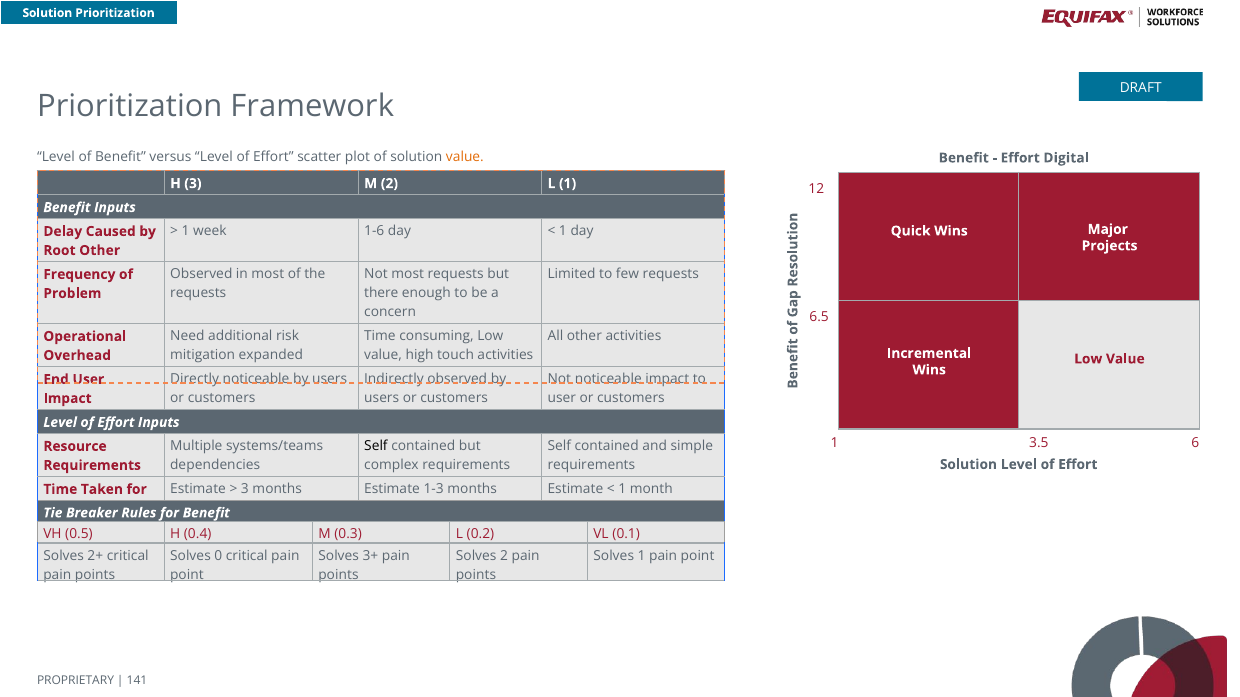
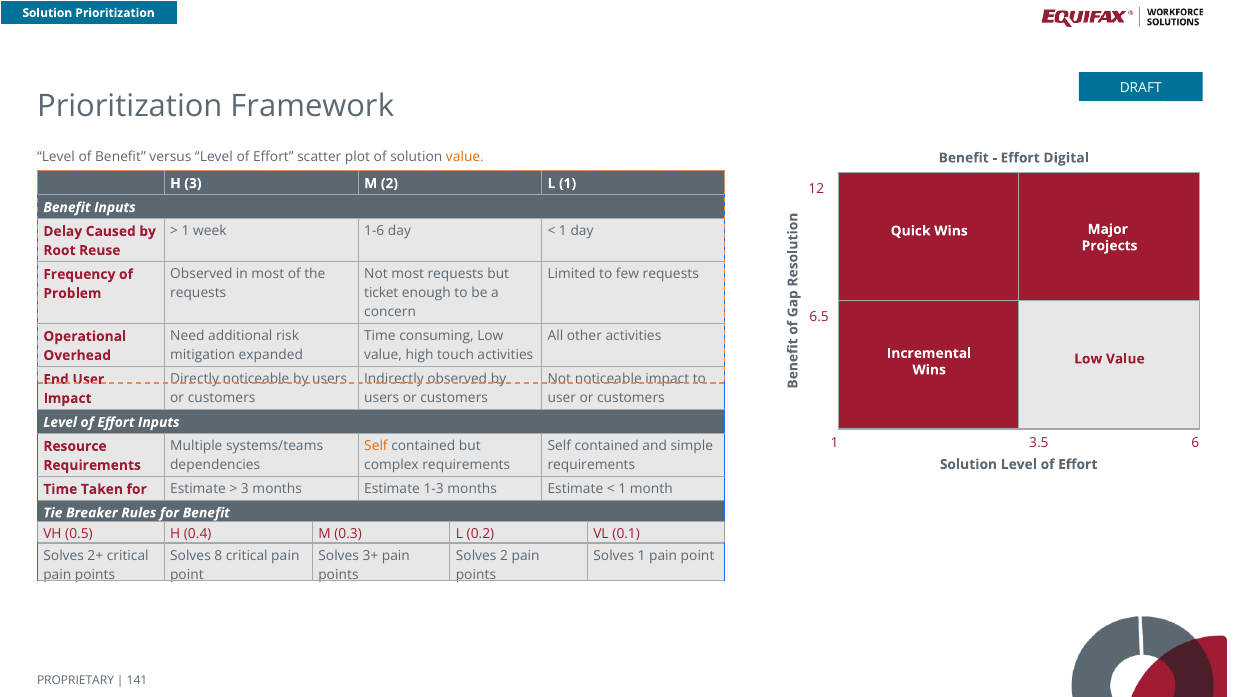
Root Other: Other -> Reuse
there: there -> ticket
Self at (376, 447) colour: black -> orange
0: 0 -> 8
